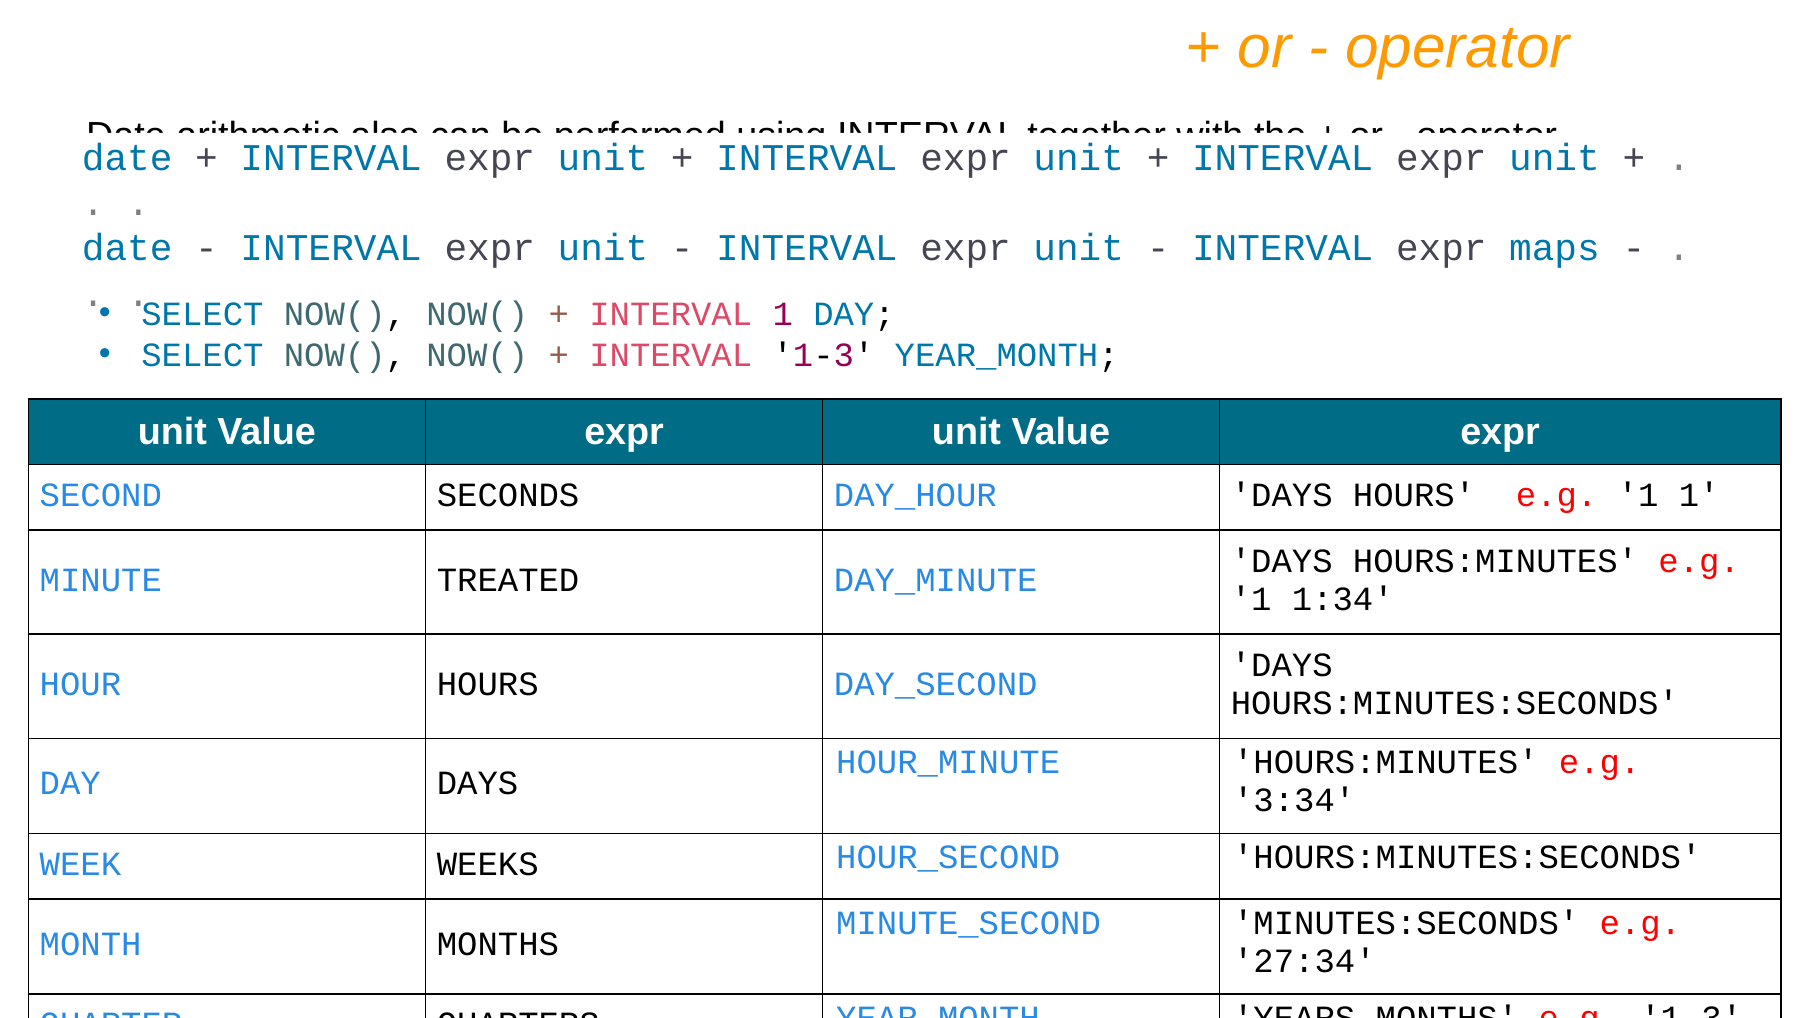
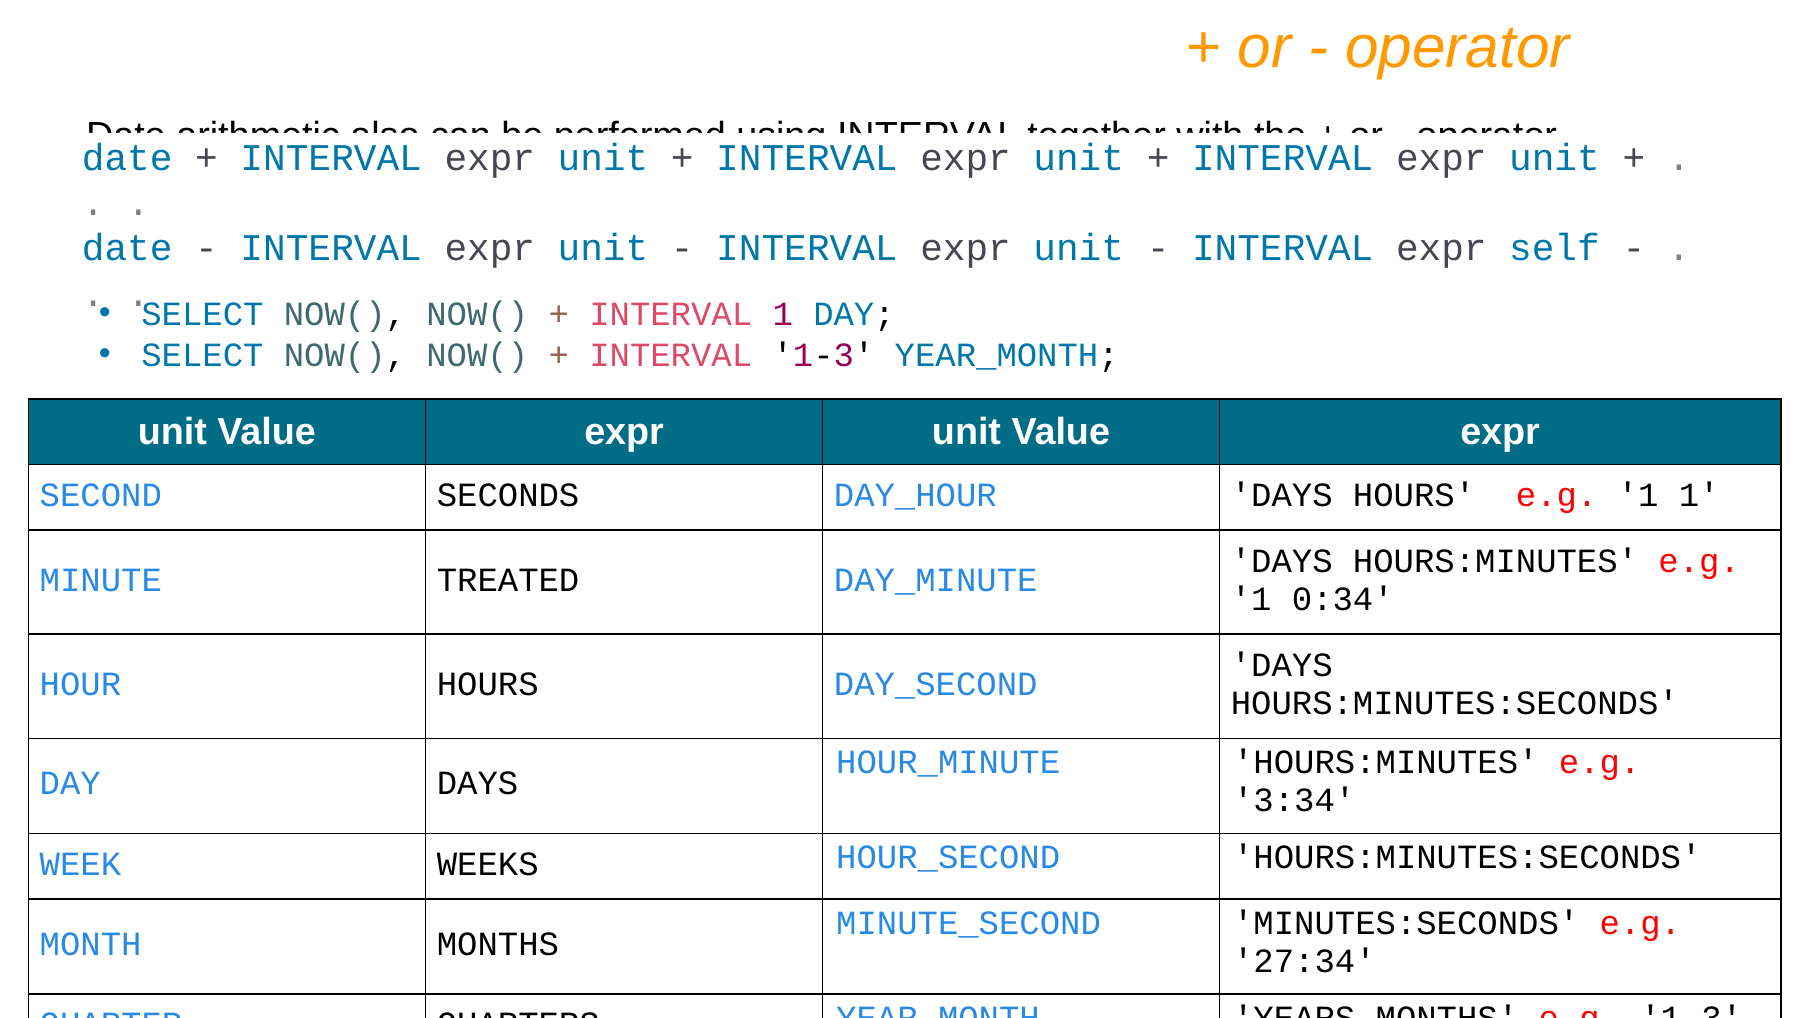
maps: maps -> self
1:34: 1:34 -> 0:34
